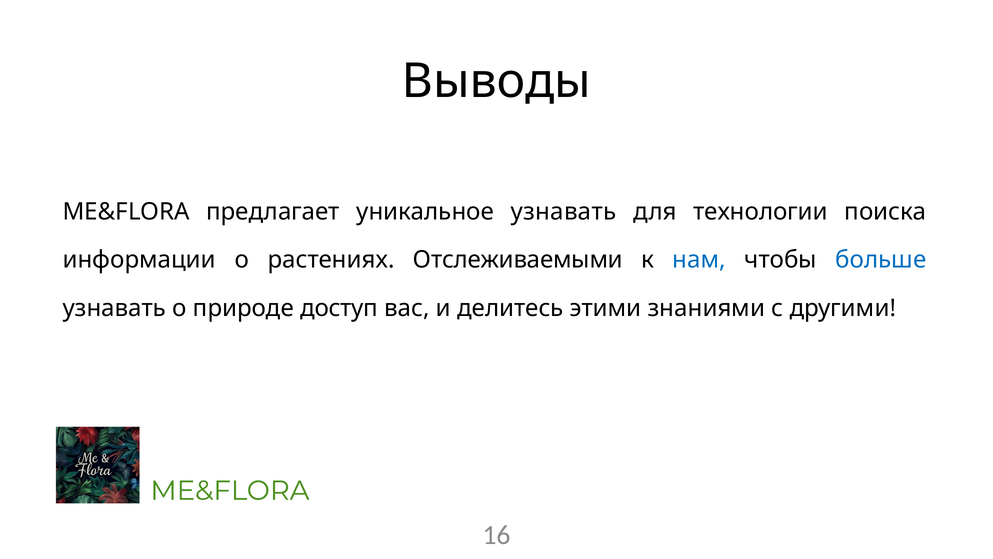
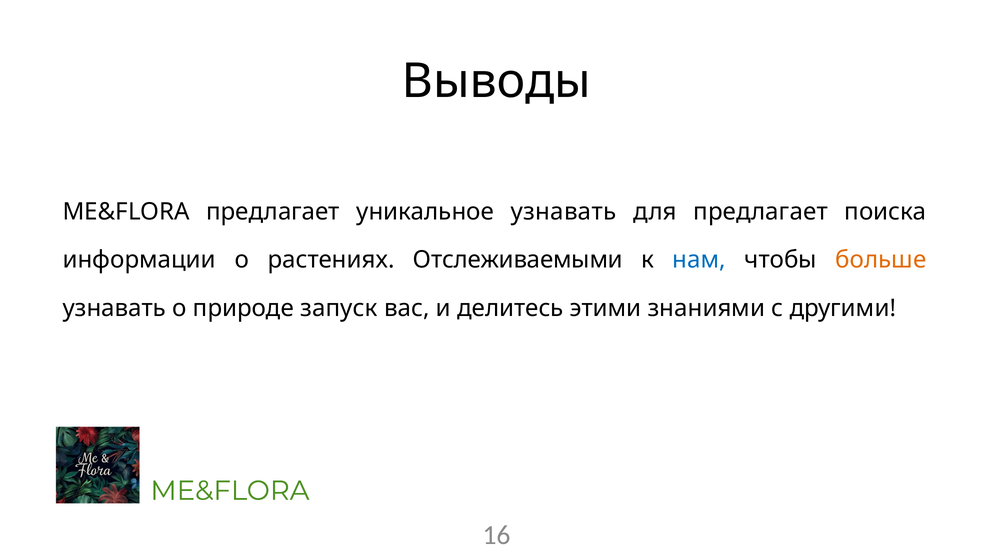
для технологии: технологии -> предлагает
больше colour: blue -> orange
доступ: доступ -> запуск
